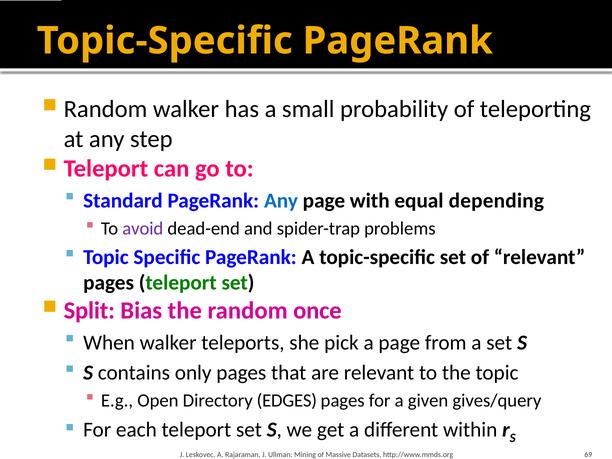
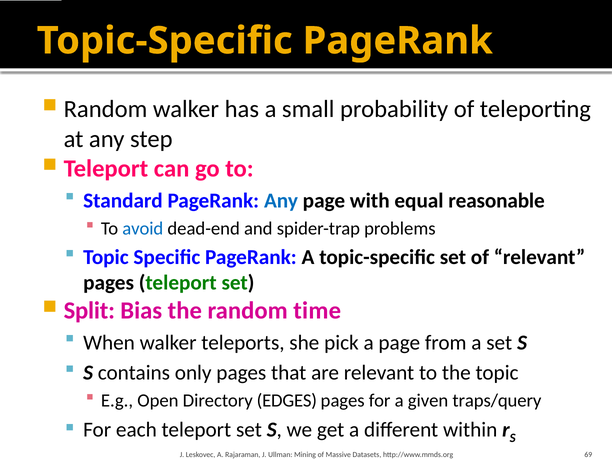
depending: depending -> reasonable
avoid colour: purple -> blue
once: once -> time
gives/query: gives/query -> traps/query
